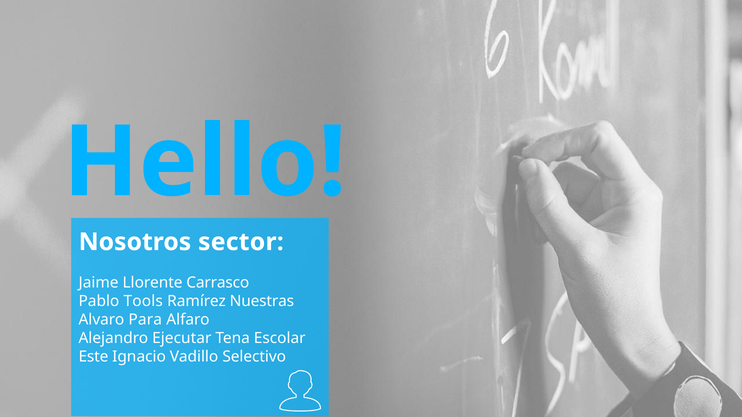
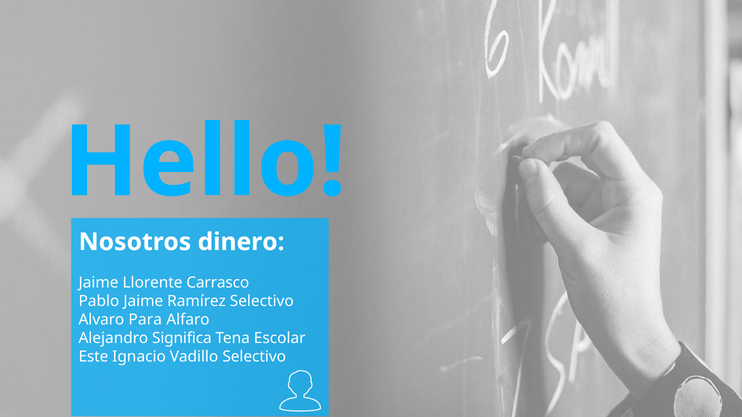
sector: sector -> dinero
Pablo Tools: Tools -> Jaime
Ramírez Nuestras: Nuestras -> Selectivo
Ejecutar: Ejecutar -> Significa
